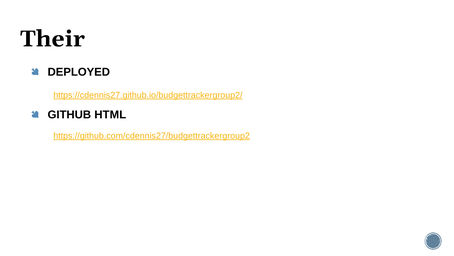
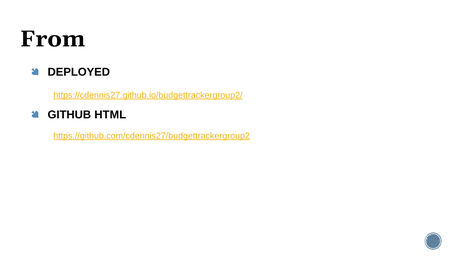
Their: Their -> From
